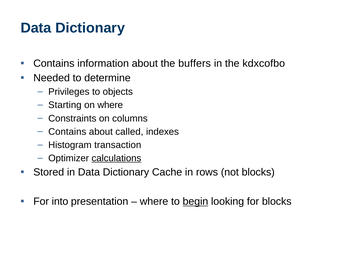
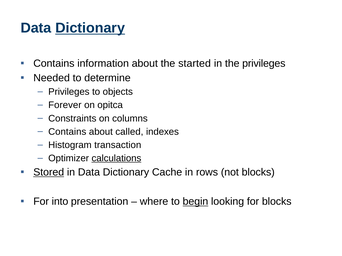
Dictionary at (90, 28) underline: none -> present
buffers: buffers -> started
the kdxcofbo: kdxcofbo -> privileges
Starting: Starting -> Forever
on where: where -> opitca
Stored underline: none -> present
